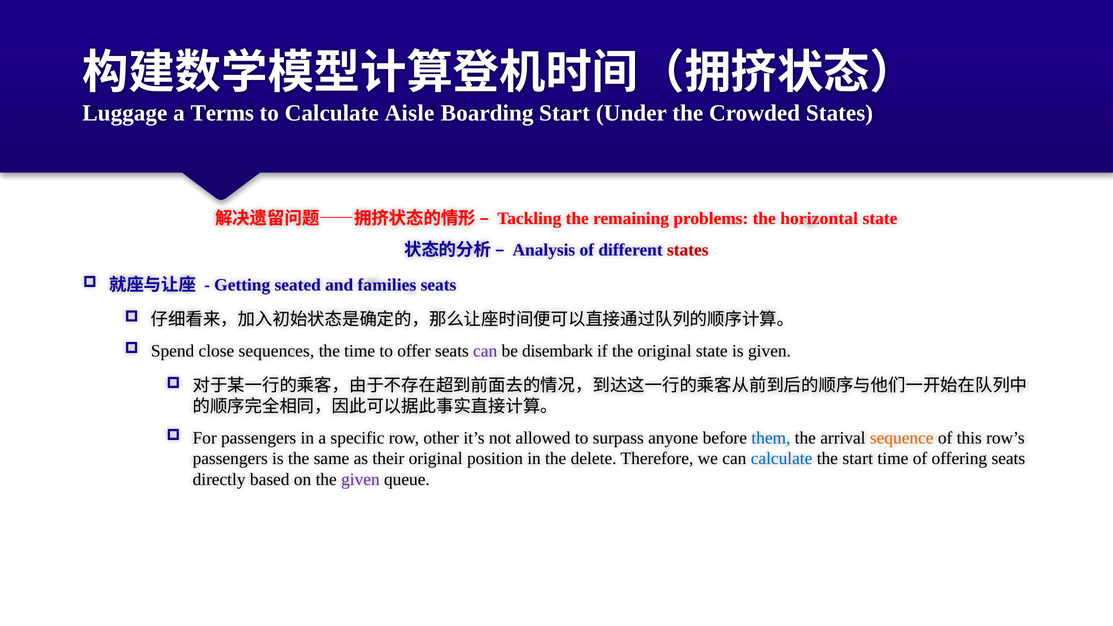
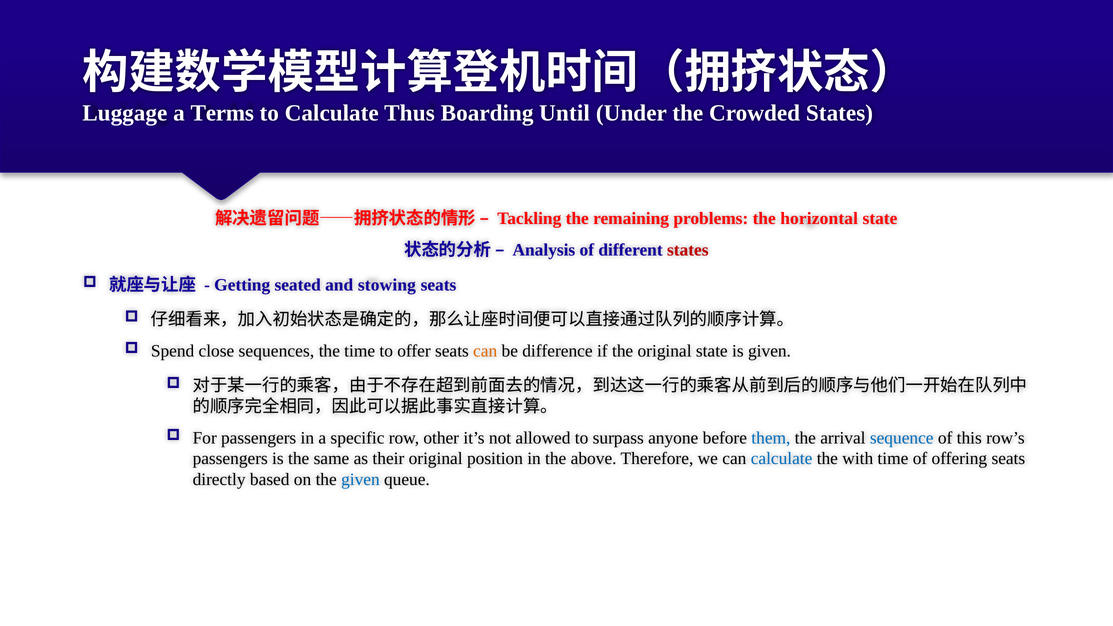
Aisle: Aisle -> Thus
Boarding Start: Start -> Until
families: families -> stowing
can at (485, 351) colour: purple -> orange
disembark: disembark -> difference
sequence colour: orange -> blue
delete: delete -> above
the start: start -> with
given at (360, 480) colour: purple -> blue
